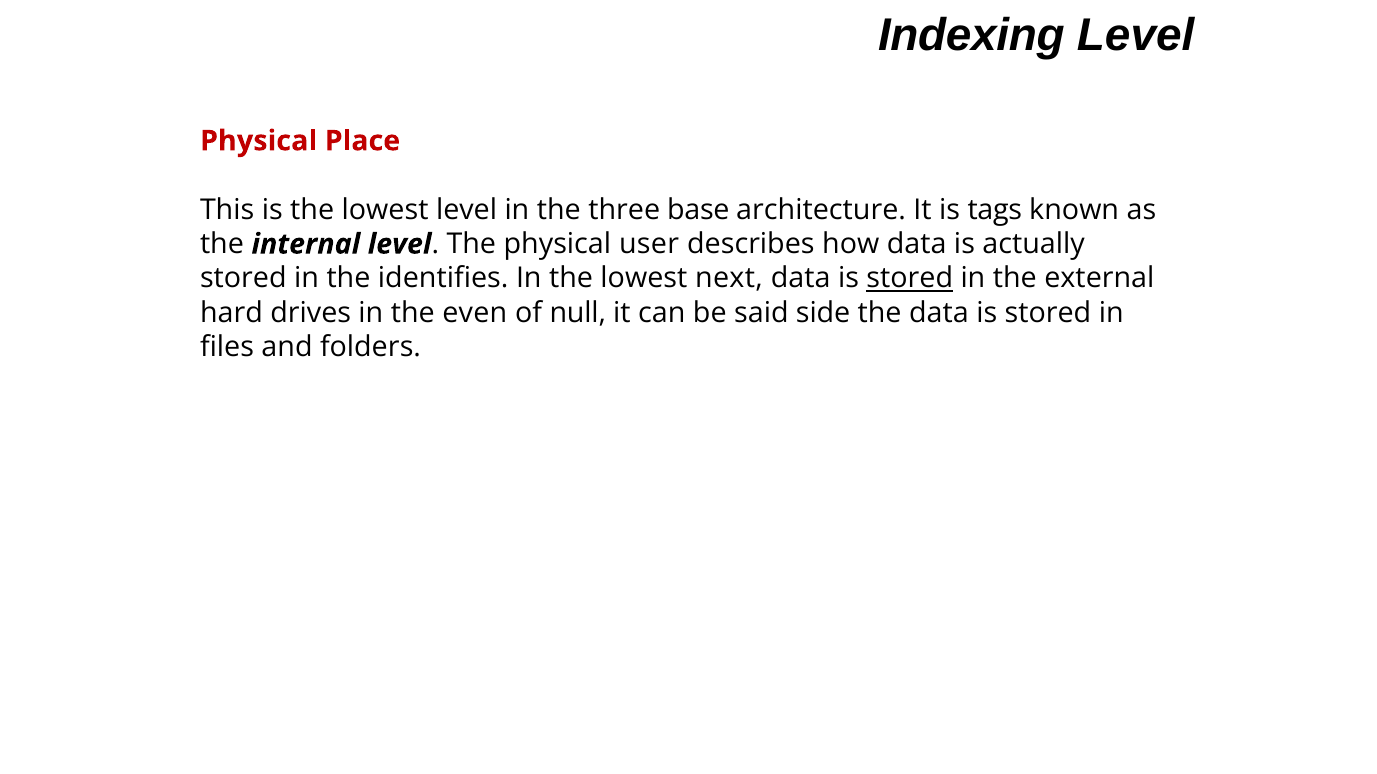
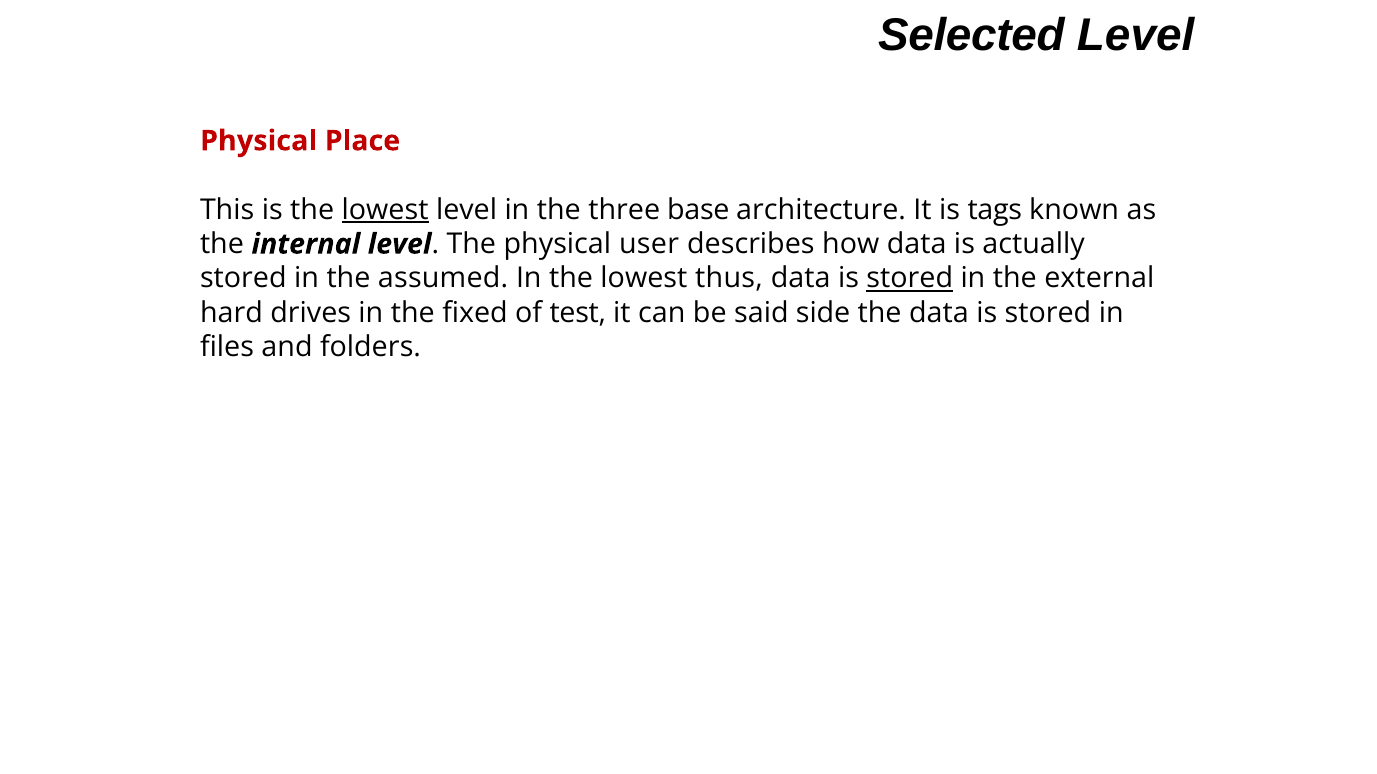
Indexing: Indexing -> Selected
lowest at (385, 210) underline: none -> present
identifies: identifies -> assumed
next: next -> thus
even: even -> fixed
null: null -> test
